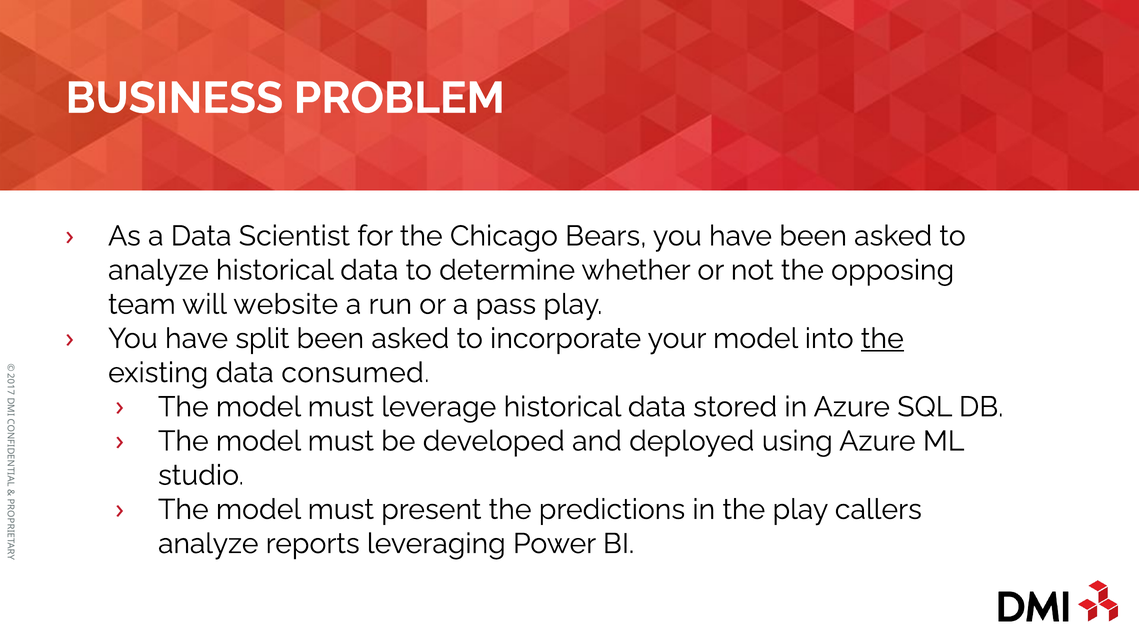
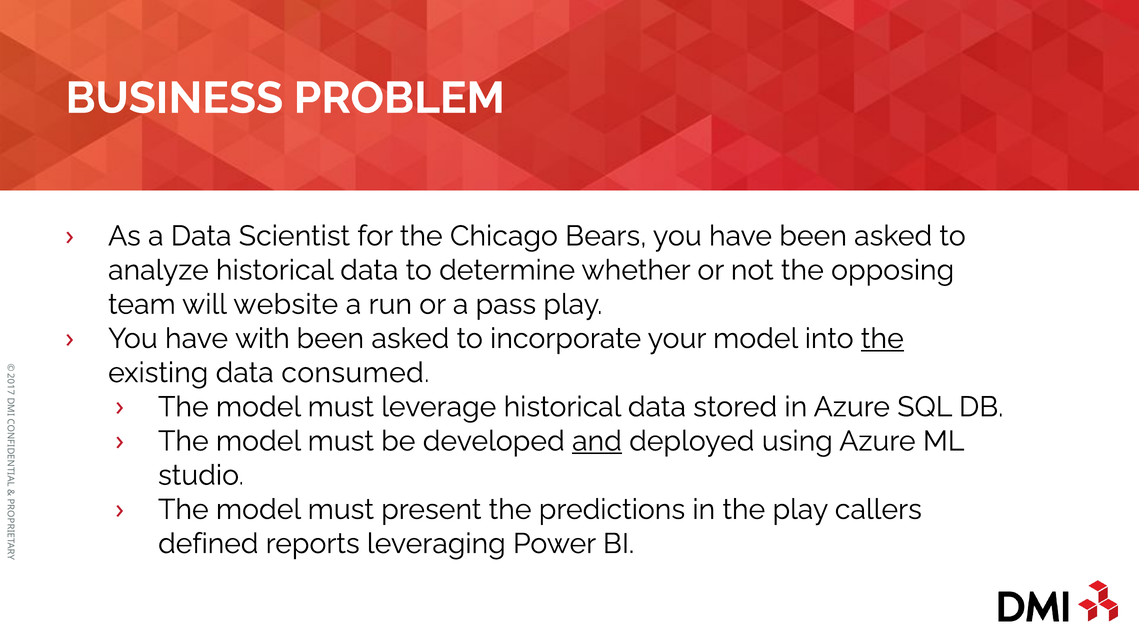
split: split -> with
and underline: none -> present
analyze at (208, 543): analyze -> defined
